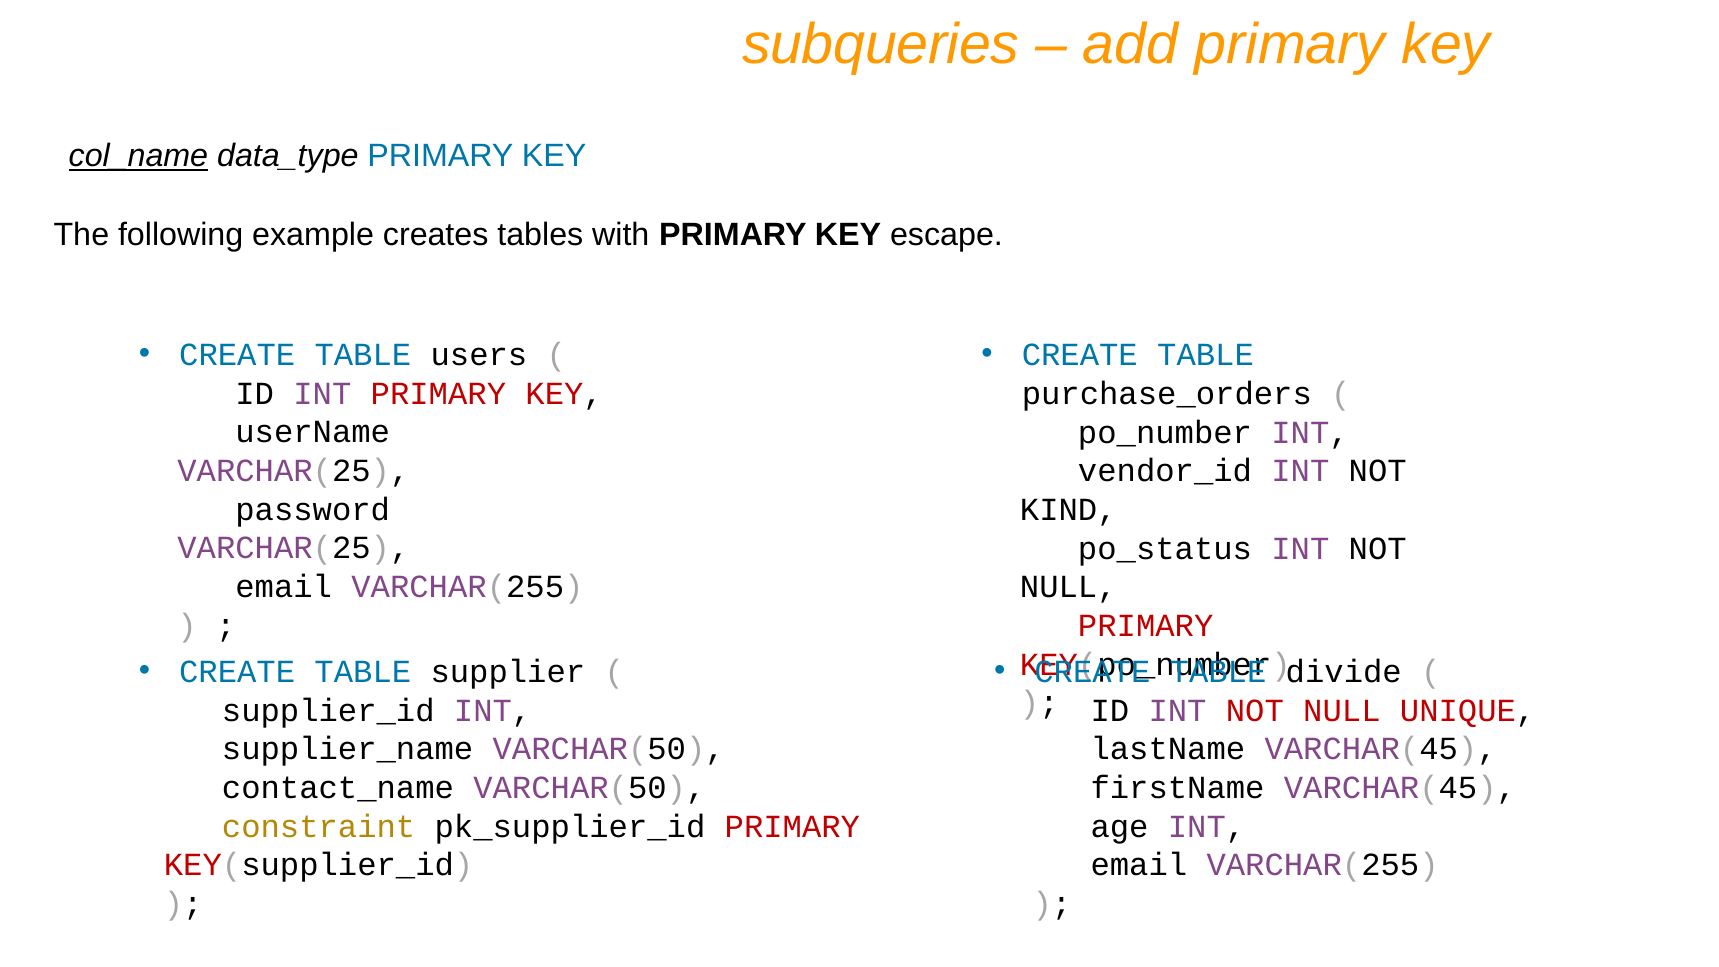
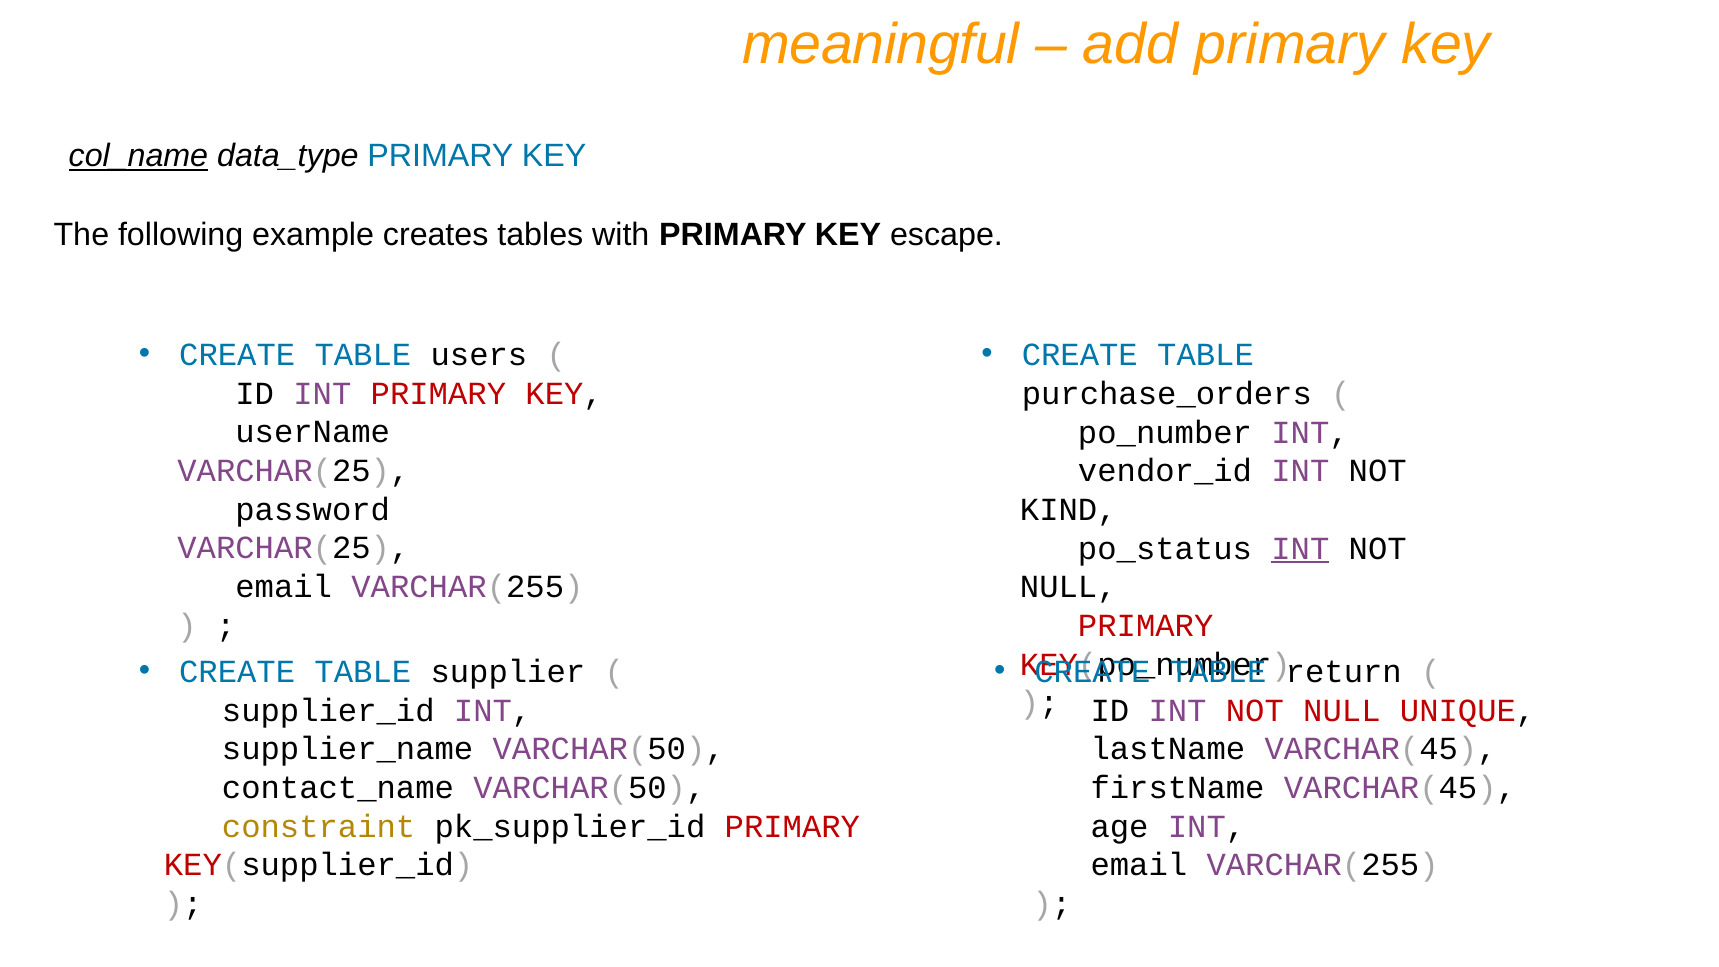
subqueries: subqueries -> meaningful
INT at (1300, 548) underline: none -> present
divide: divide -> return
